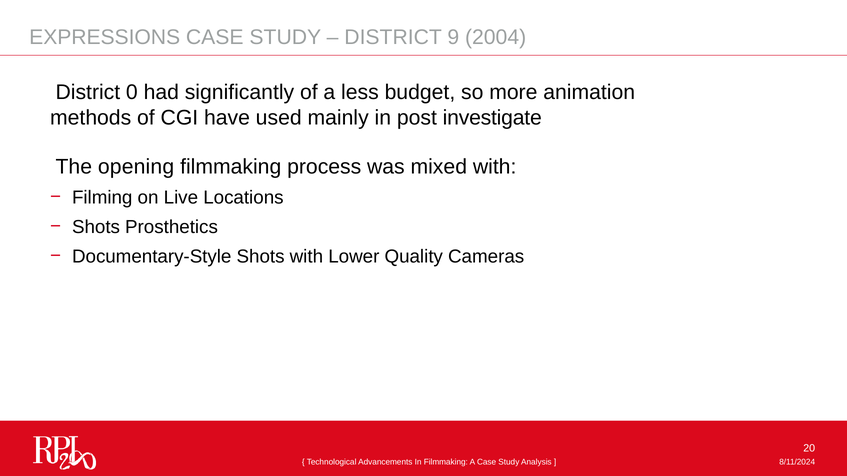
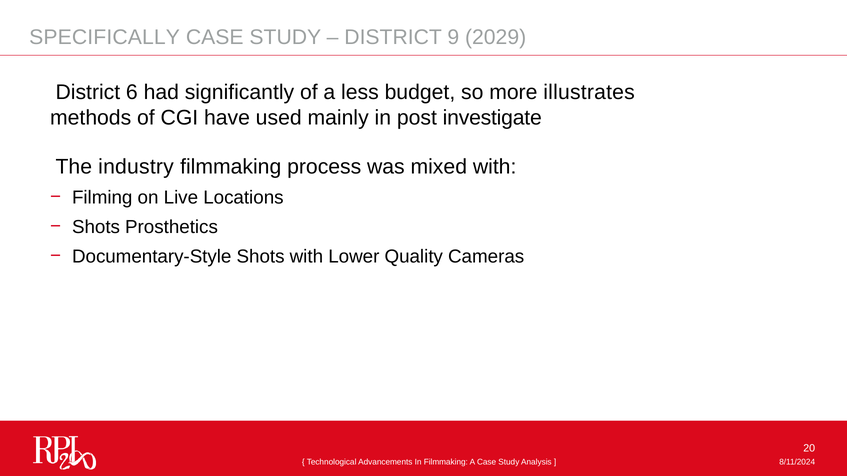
EXPRESSIONS: EXPRESSIONS -> SPECIFICALLY
2004: 2004 -> 2029
0: 0 -> 6
animation: animation -> illustrates
opening: opening -> industry
